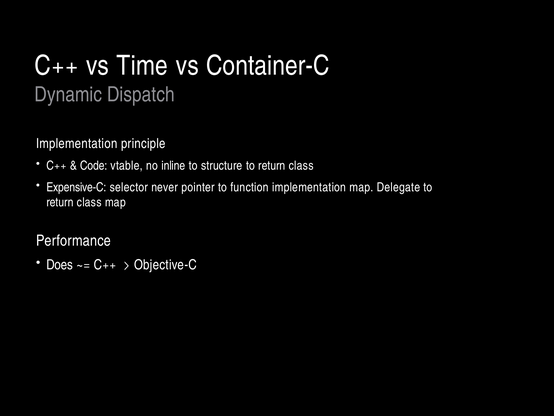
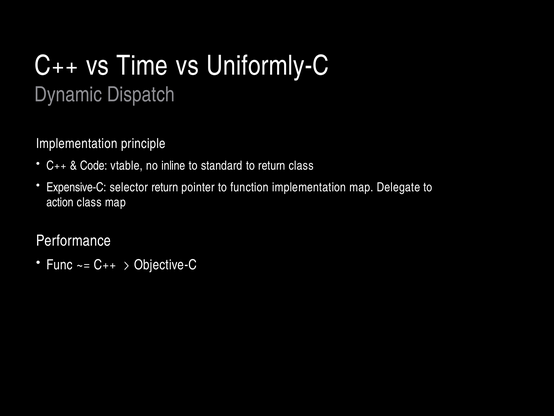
Container-C: Container-C -> Uniformly-C
structure: structure -> standard
selector never: never -> return
return at (60, 202): return -> action
Does: Does -> Func
